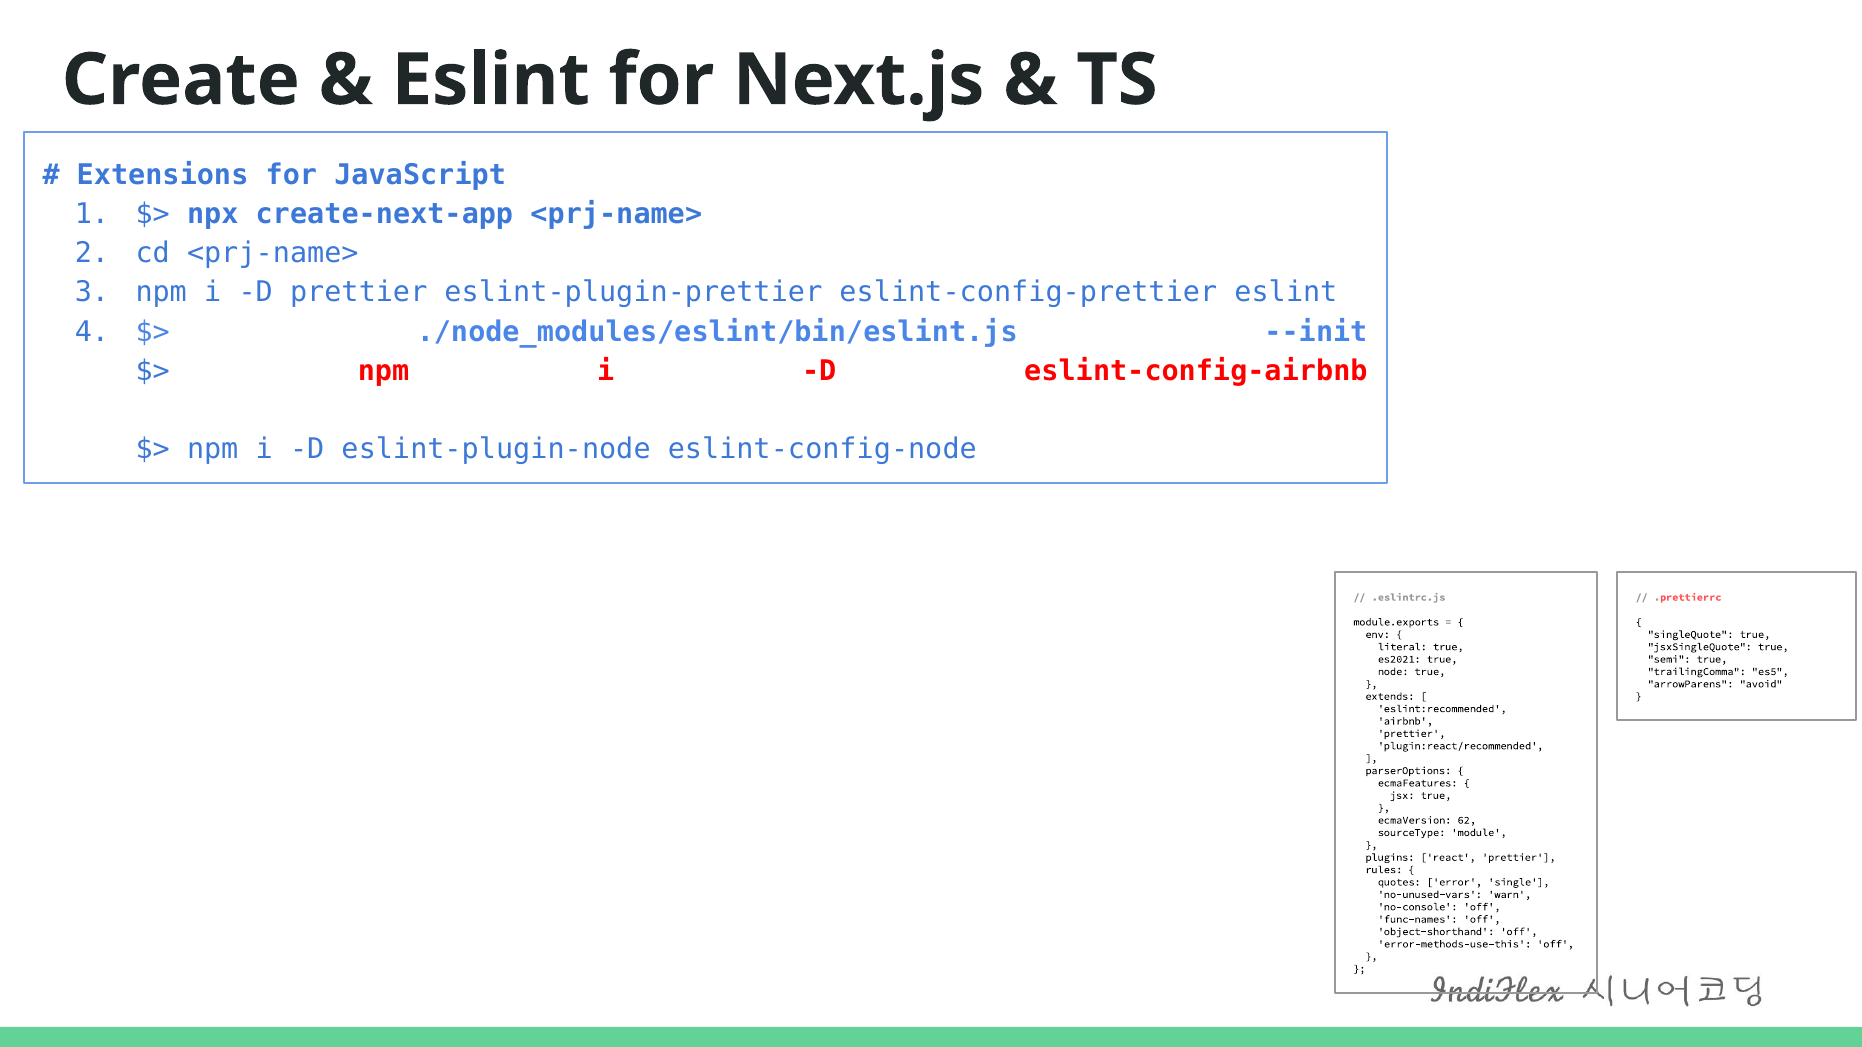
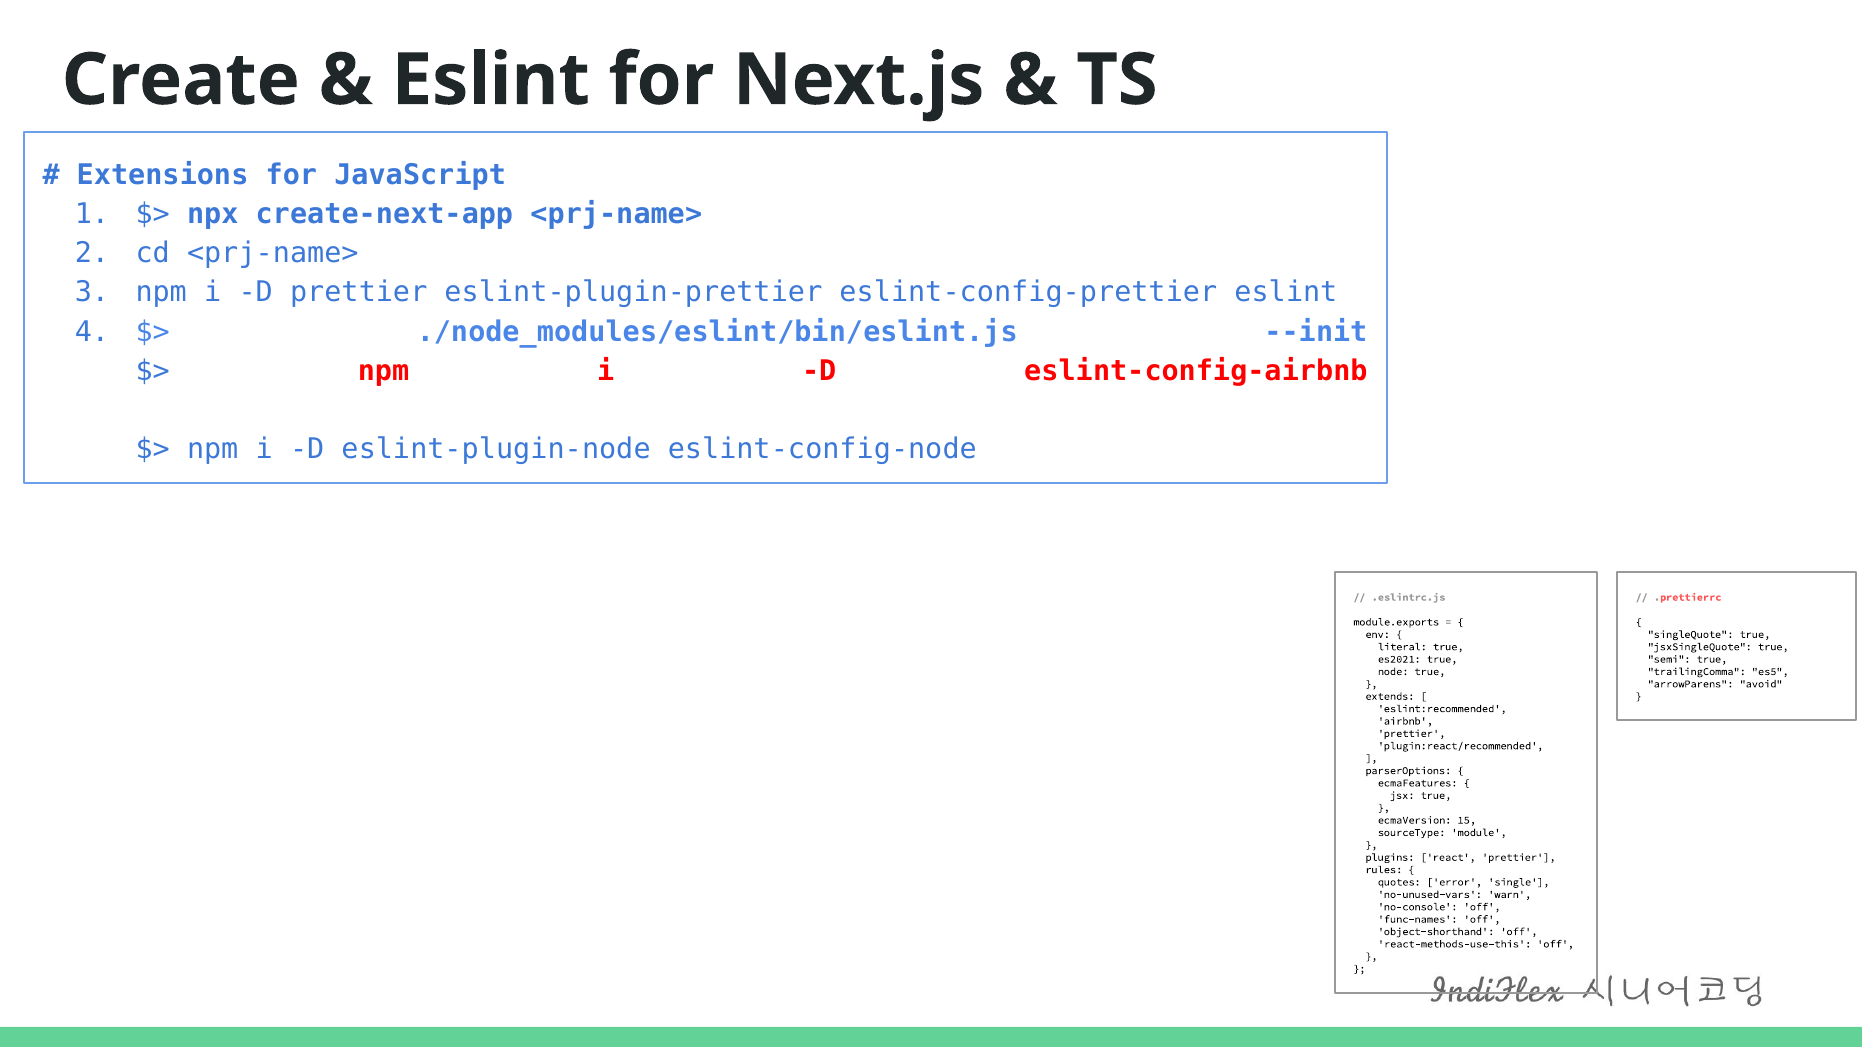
62: 62 -> 15
error-methods-use-this: error-methods-use-this -> react-methods-use-this
